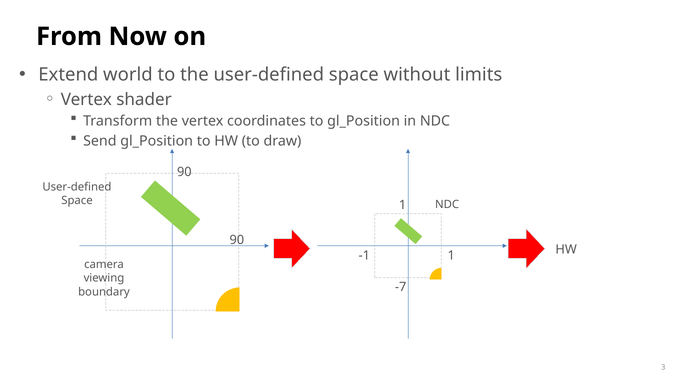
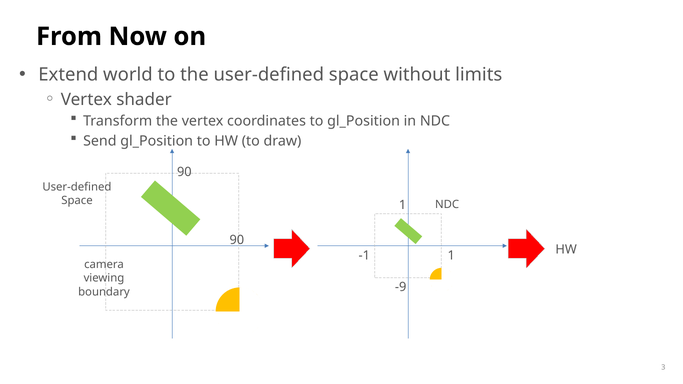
-7: -7 -> -9
